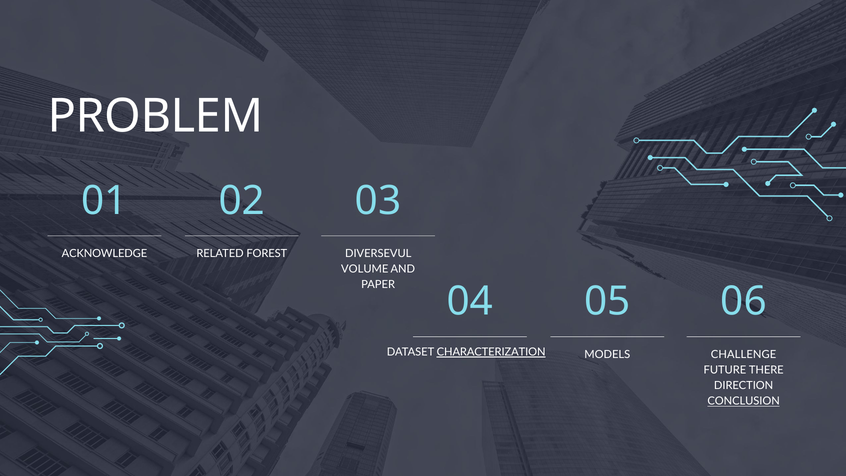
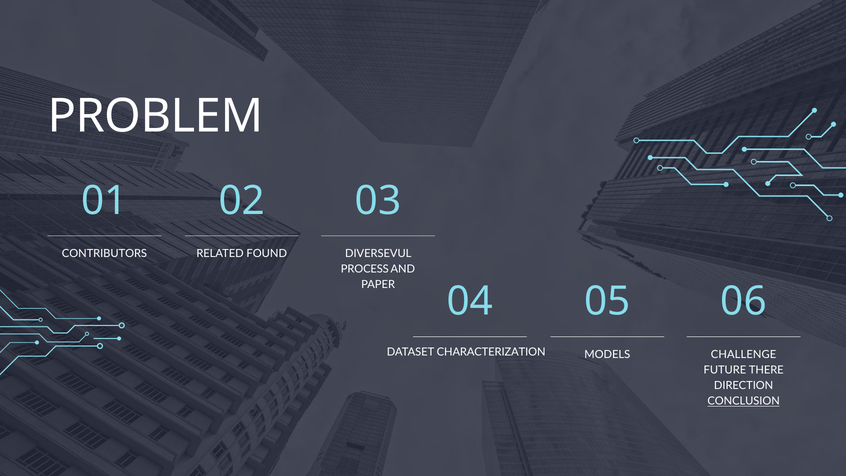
ACKNOWLEDGE: ACKNOWLEDGE -> CONTRIBUTORS
FOREST: FOREST -> FOUND
VOLUME: VOLUME -> PROCESS
CHARACTERIZATION underline: present -> none
